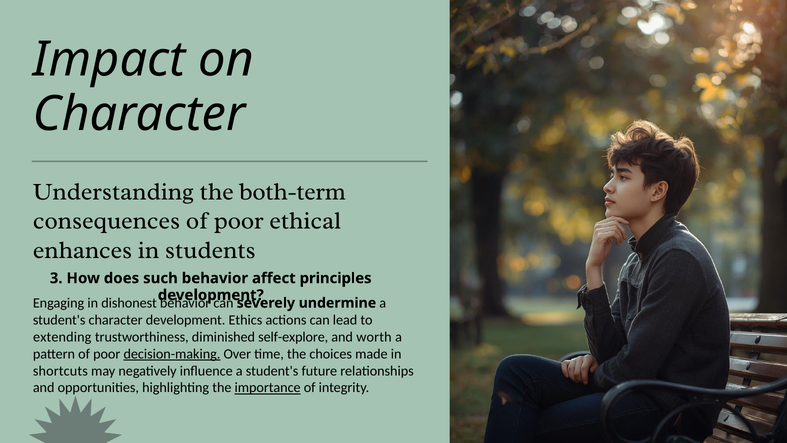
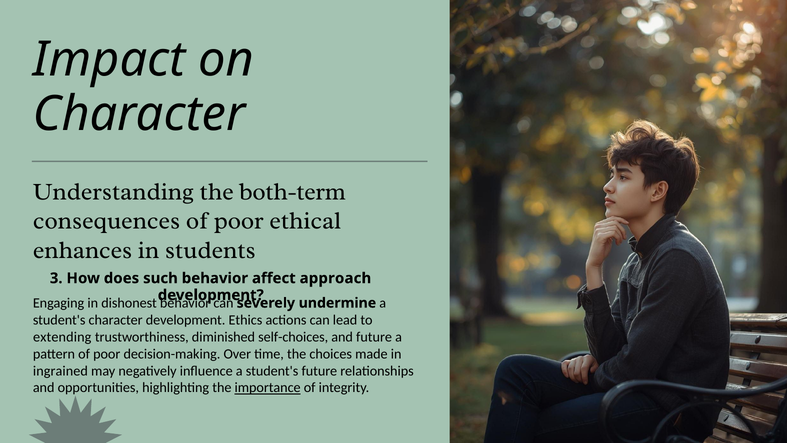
principles: principles -> approach
self-explore: self-explore -> self-choices
and worth: worth -> future
decision-making underline: present -> none
shortcuts: shortcuts -> ingrained
